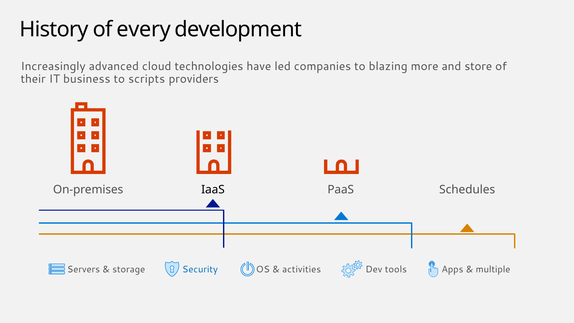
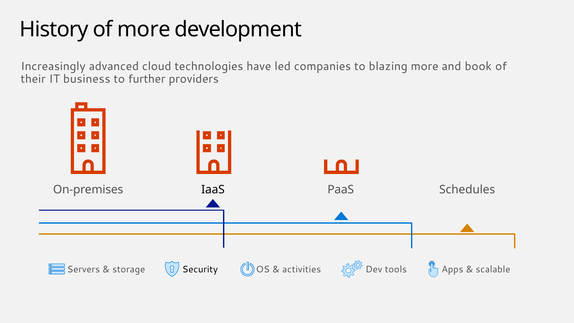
of every: every -> more
store: store -> book
scripts: scripts -> further
Security colour: blue -> black
multiple: multiple -> scalable
